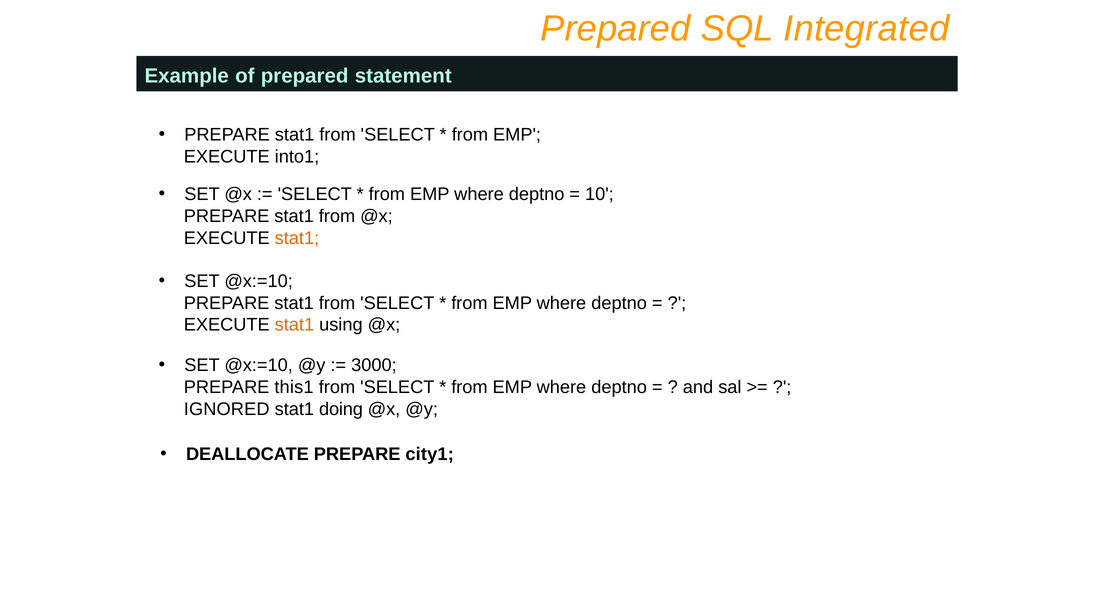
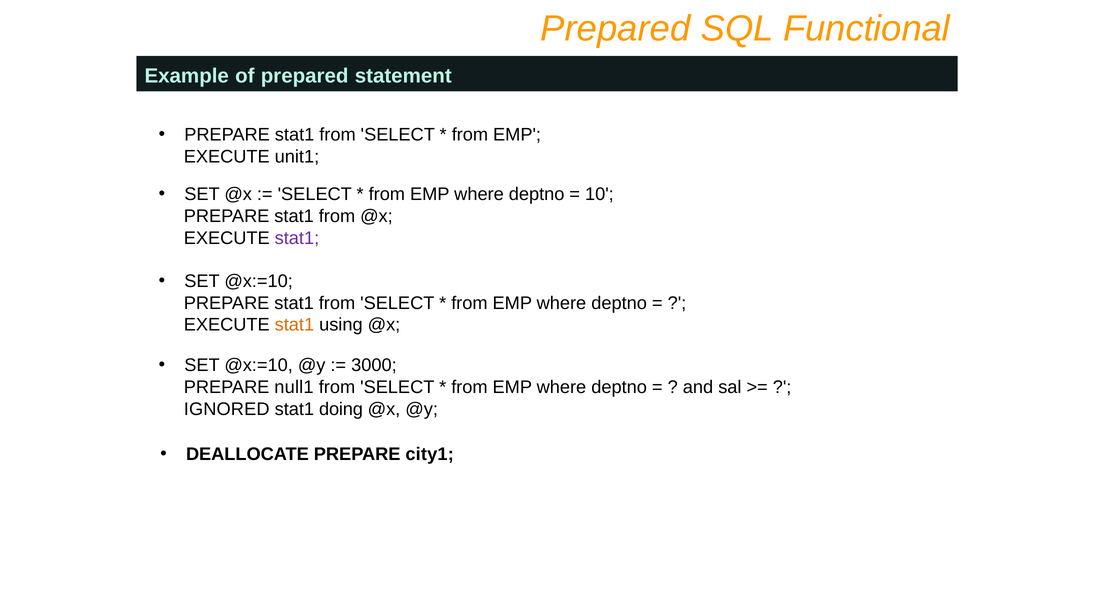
Integrated: Integrated -> Functional
into1: into1 -> unit1
stat1 at (297, 238) colour: orange -> purple
this1: this1 -> null1
